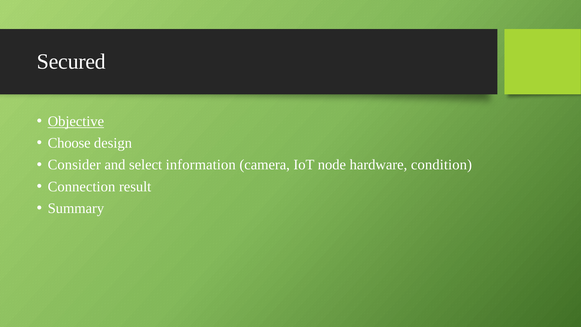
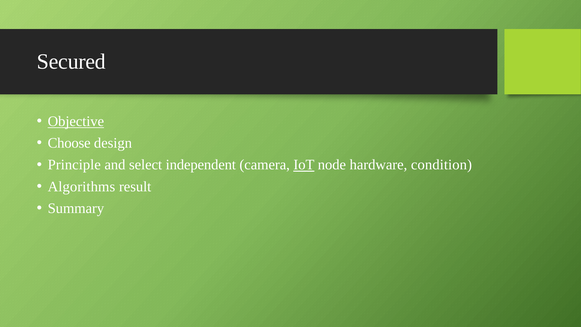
Consider: Consider -> Principle
information: information -> independent
IoT underline: none -> present
Connection: Connection -> Algorithms
